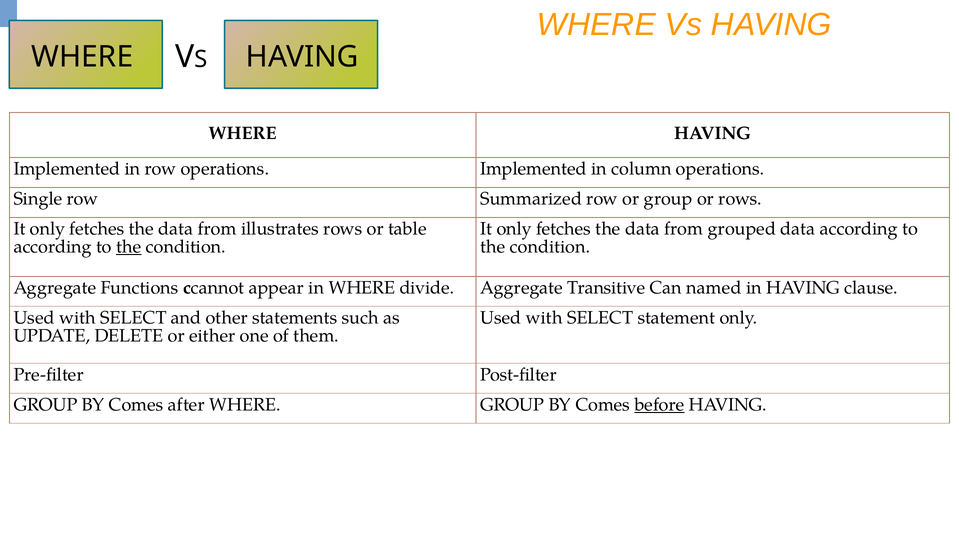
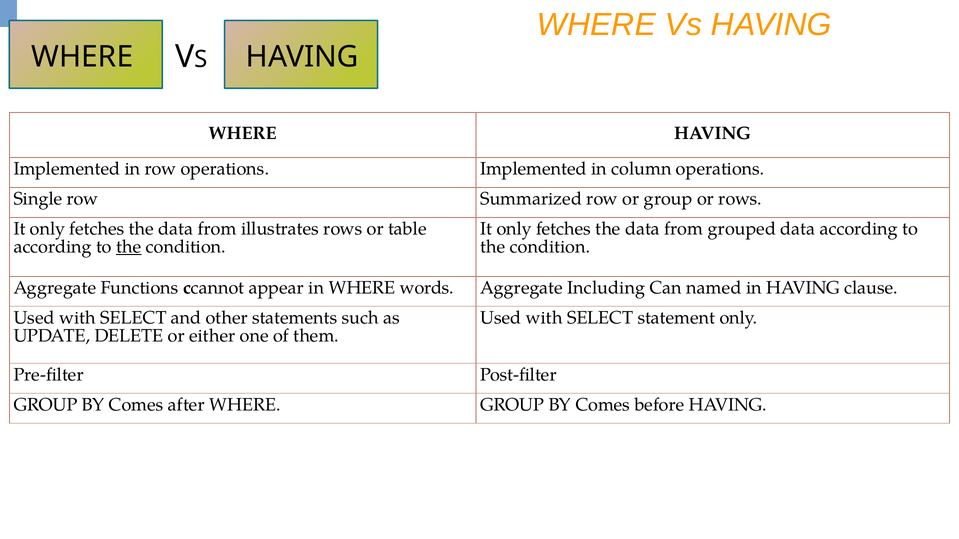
divide: divide -> words
Transitive: Transitive -> Including
before underline: present -> none
